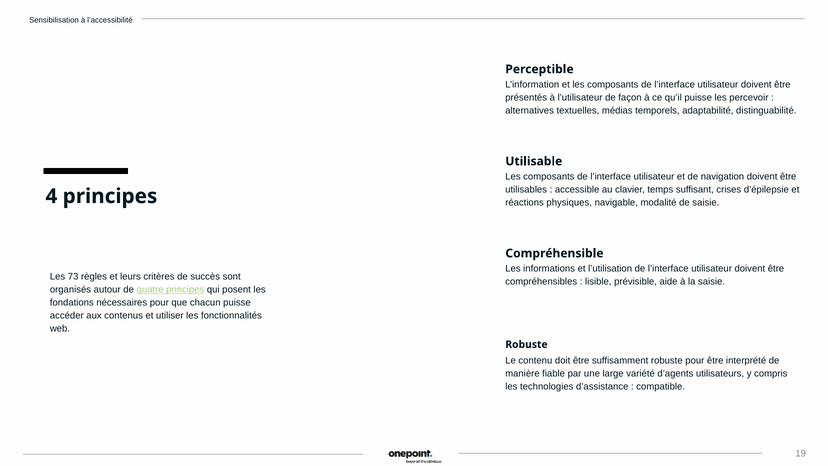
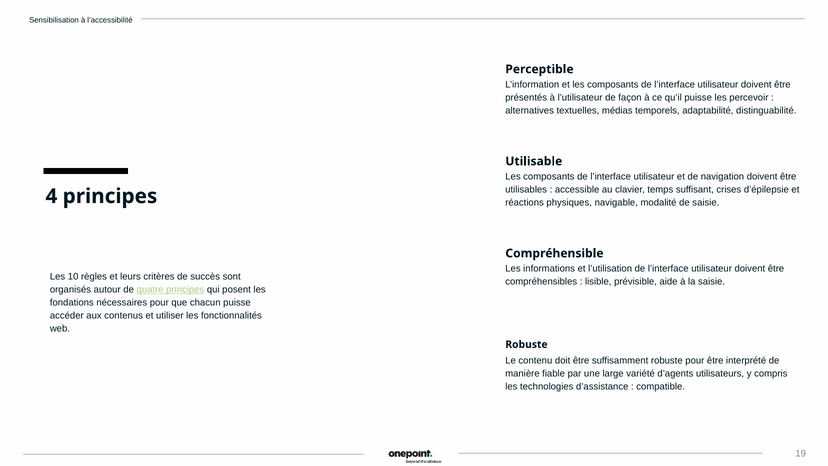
73: 73 -> 10
